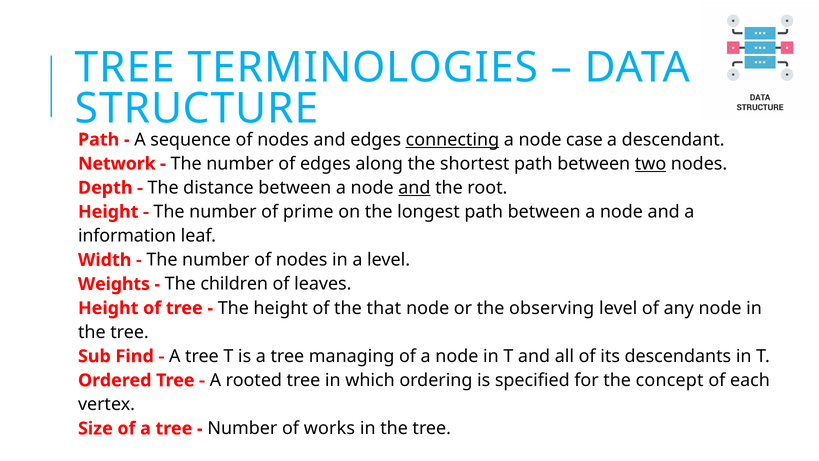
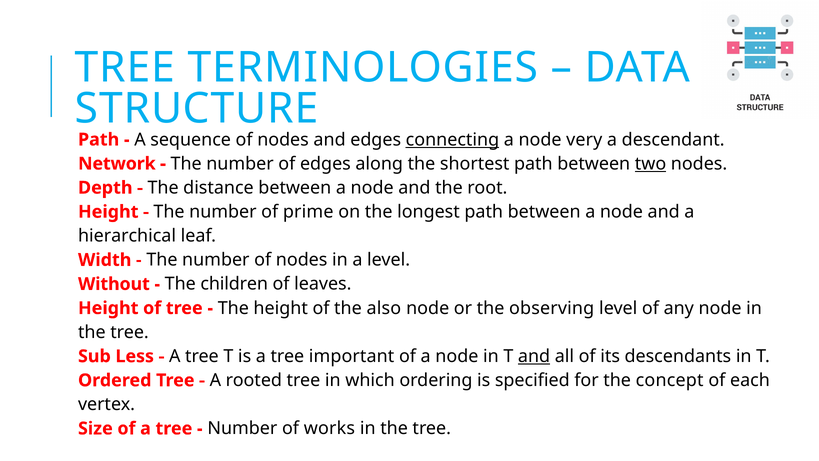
case: case -> very
and at (414, 188) underline: present -> none
information: information -> hierarchical
Weights: Weights -> Without
that: that -> also
Find: Find -> Less
managing: managing -> important
and at (534, 356) underline: none -> present
